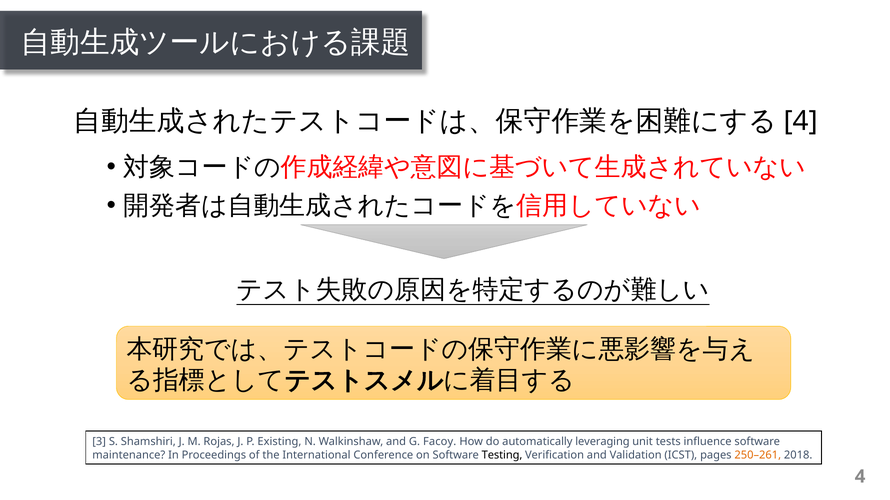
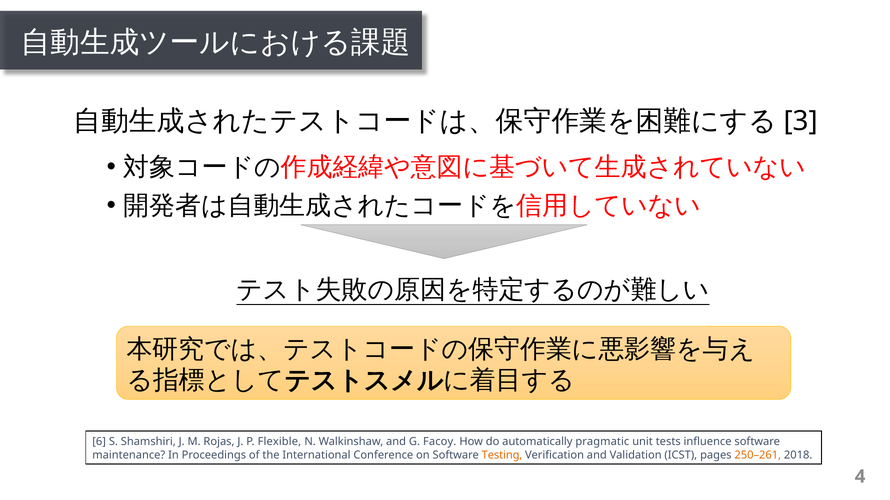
4 at (801, 121): 4 -> 3
3: 3 -> 6
Existing: Existing -> Flexible
leveraging: leveraging -> pragmatic
Testing colour: black -> orange
